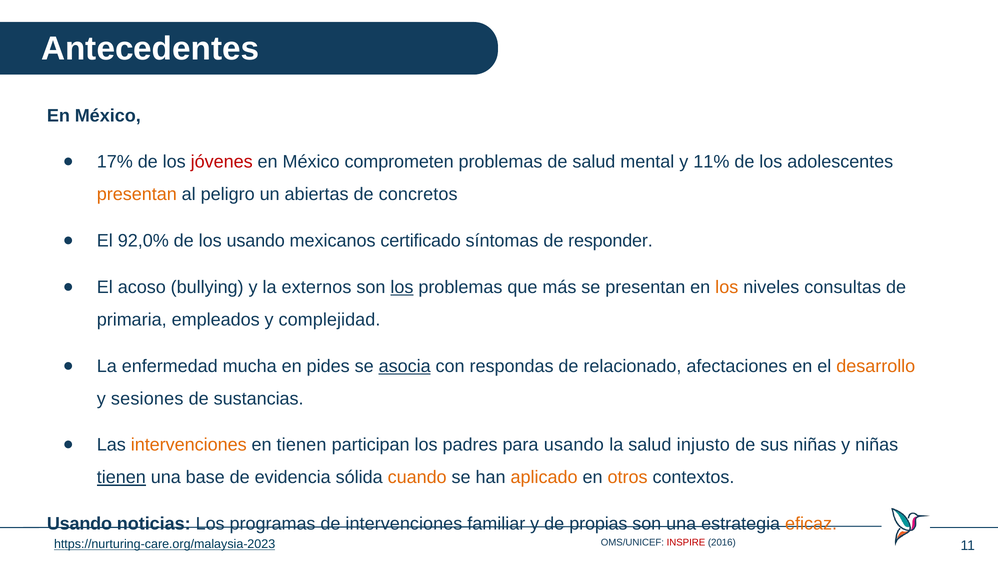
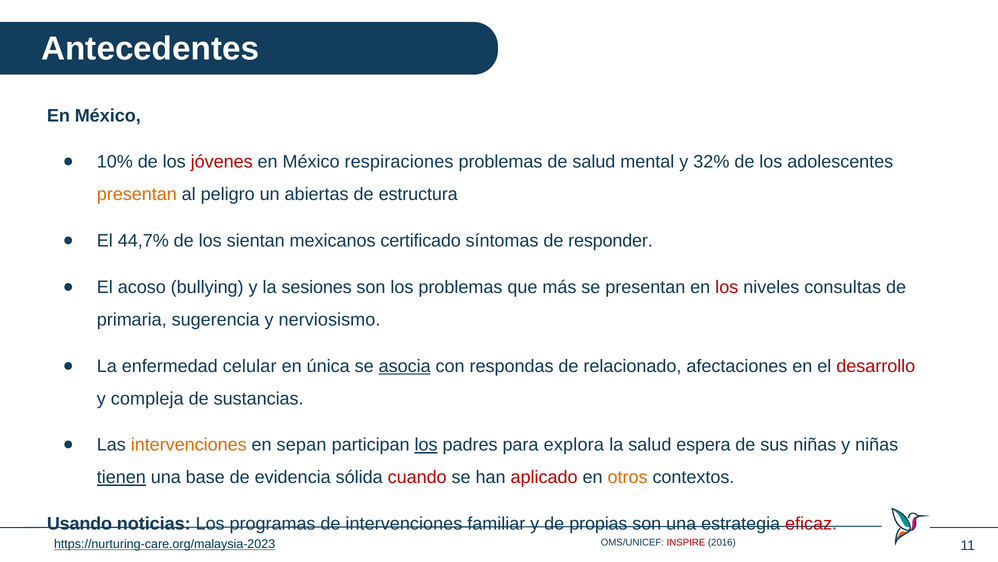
17%: 17% -> 10%
comprometen: comprometen -> respiraciones
11%: 11% -> 32%
concretos: concretos -> estructura
92,0%: 92,0% -> 44,7%
los usando: usando -> sientan
externos: externos -> sesiones
los at (402, 287) underline: present -> none
los at (727, 287) colour: orange -> red
empleados: empleados -> sugerencia
complejidad: complejidad -> nerviosismo
mucha: mucha -> celular
pides: pides -> única
desarrollo colour: orange -> red
sesiones: sesiones -> compleja
en tienen: tienen -> sepan
los at (426, 444) underline: none -> present
para usando: usando -> explora
injusto: injusto -> espera
cuando colour: orange -> red
aplicado colour: orange -> red
eficaz colour: orange -> red
